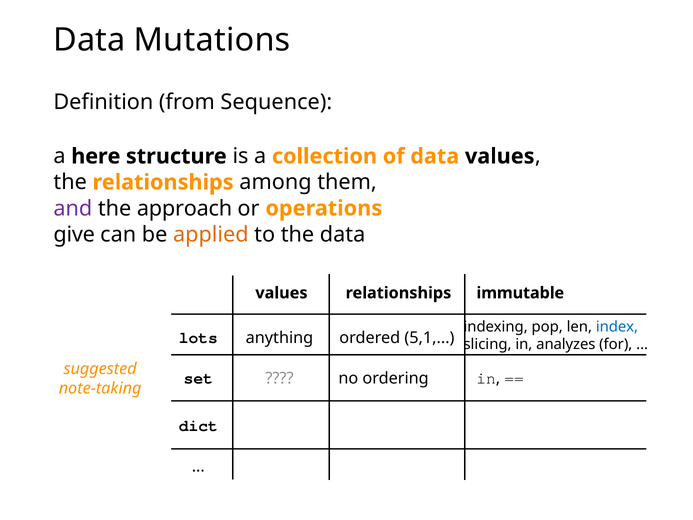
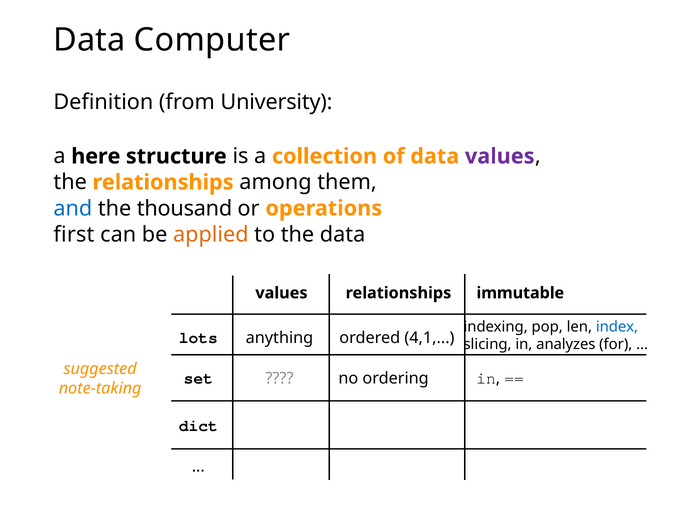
Mutations: Mutations -> Computer
Sequence: Sequence -> University
values at (500, 156) colour: black -> purple
and colour: purple -> blue
approach: approach -> thousand
give: give -> first
5,1: 5,1 -> 4,1
